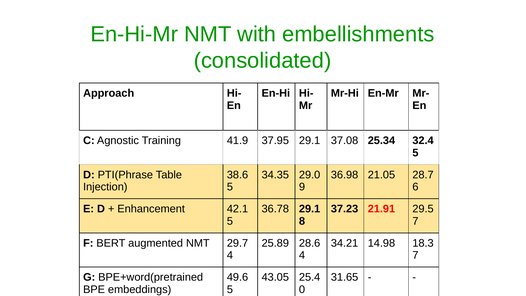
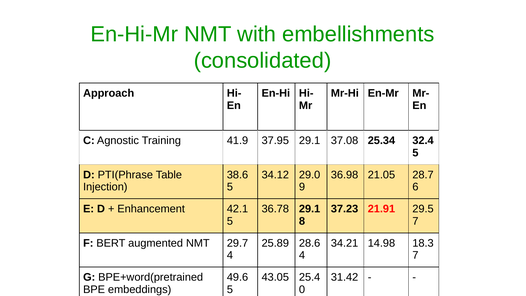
34.35: 34.35 -> 34.12
31.65: 31.65 -> 31.42
